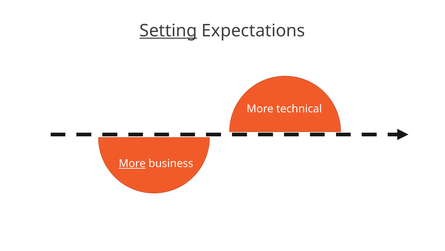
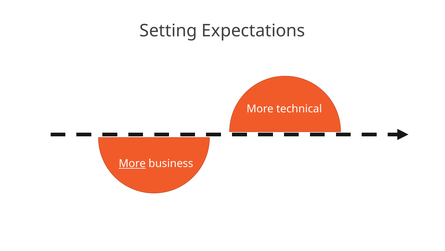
Setting underline: present -> none
